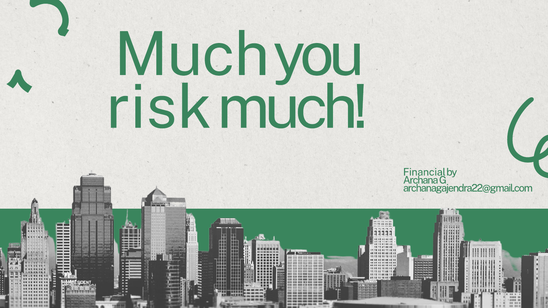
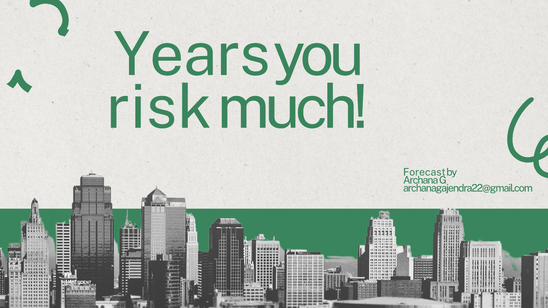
Much at (192, 55): Much -> Years
Financial: Financial -> Forecast
